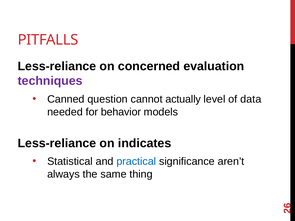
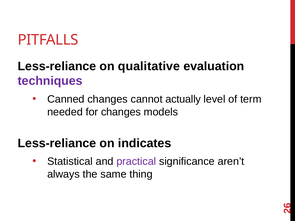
concerned: concerned -> qualitative
Canned question: question -> changes
data: data -> term
for behavior: behavior -> changes
practical colour: blue -> purple
